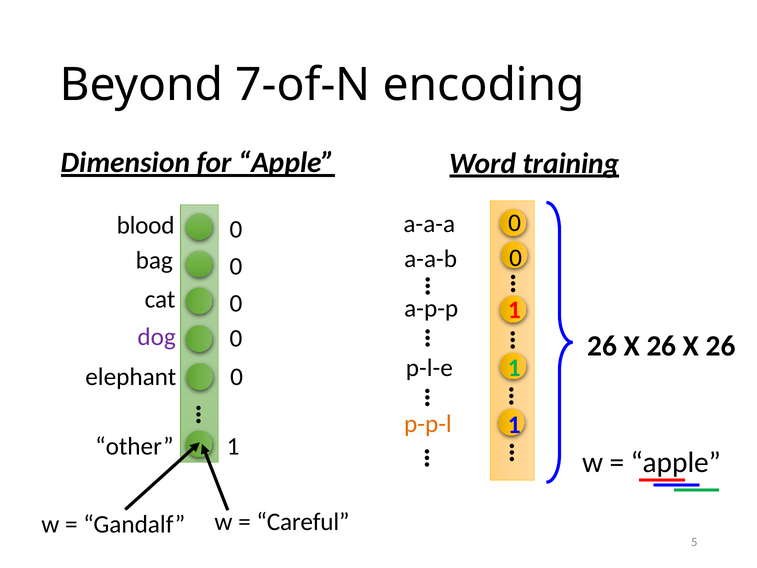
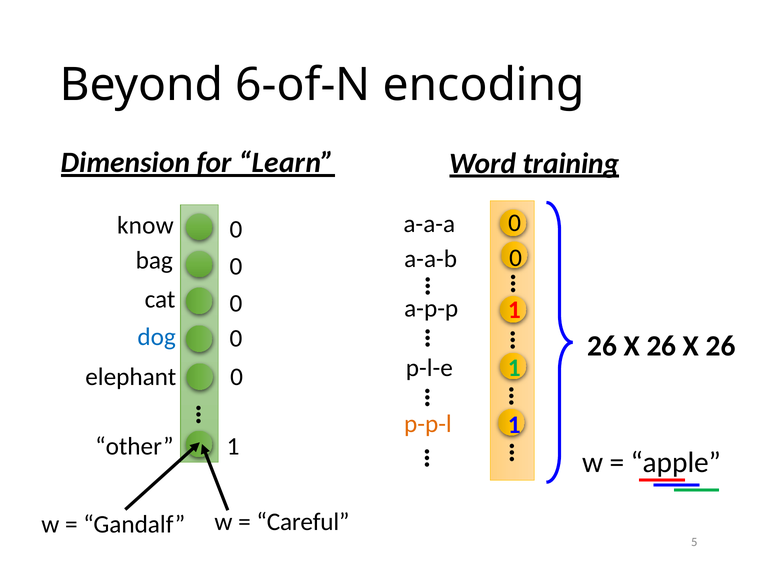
7-of-N: 7-of-N -> 6-of-N
for Apple: Apple -> Learn
blood: blood -> know
dog colour: purple -> blue
